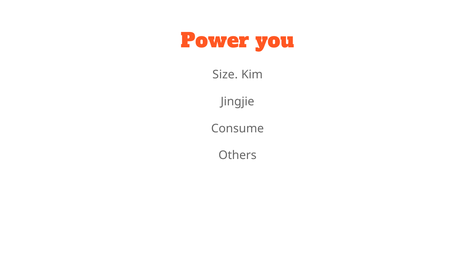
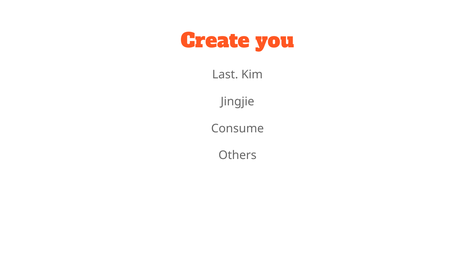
Power: Power -> Create
Size: Size -> Last
